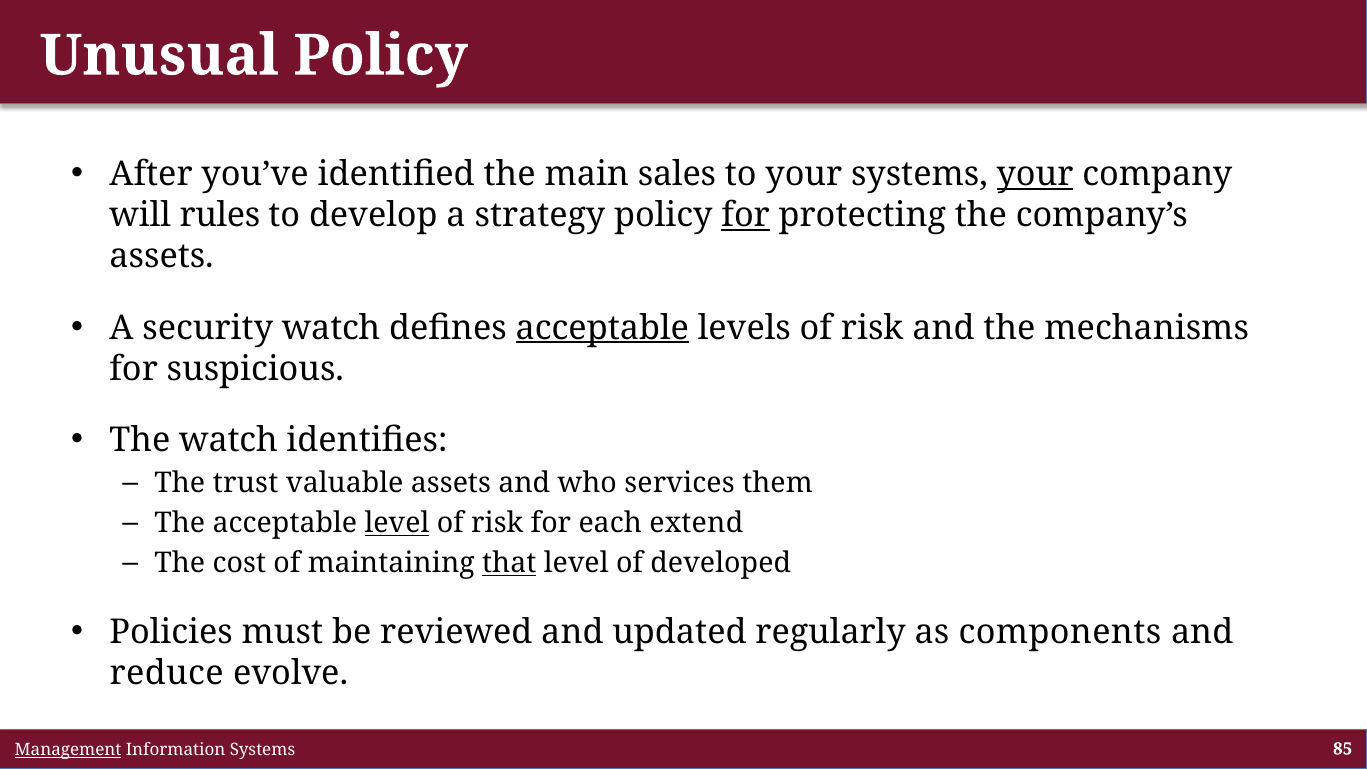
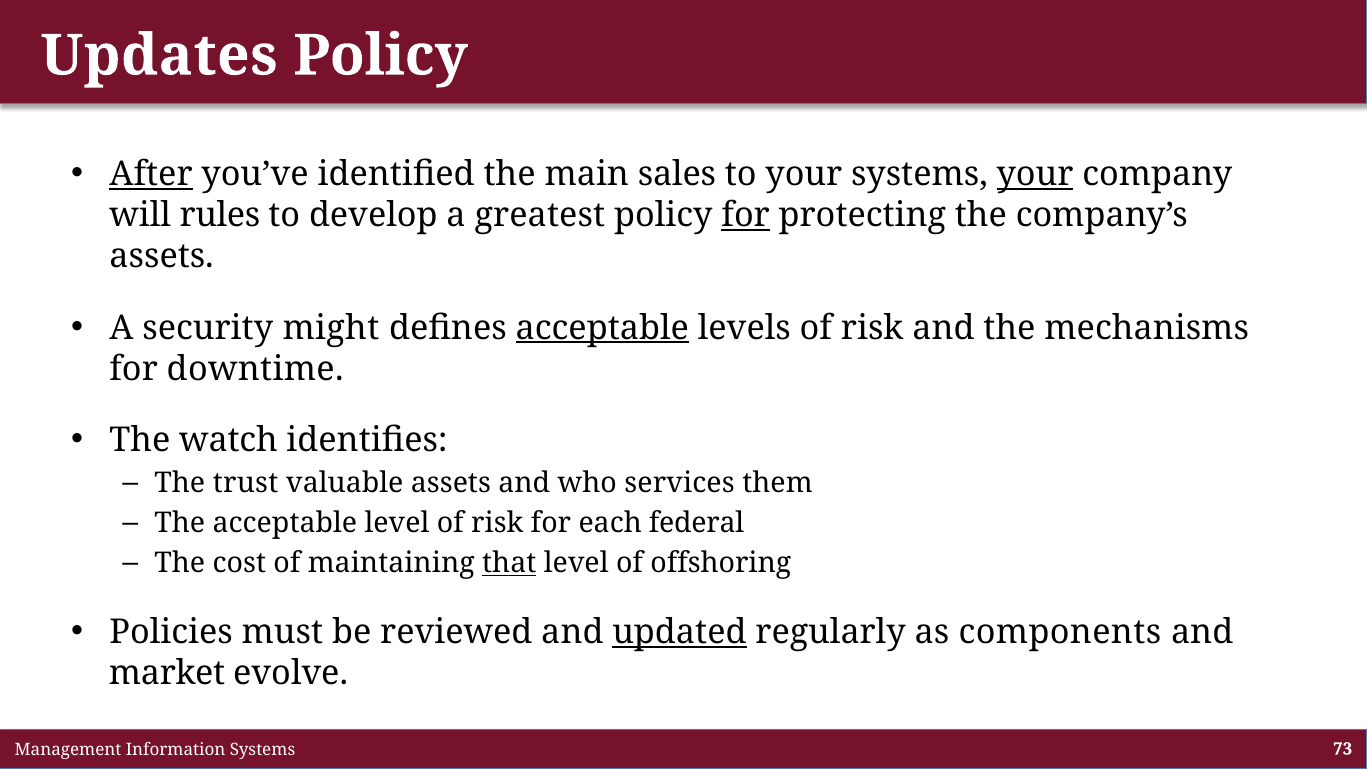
Unusual: Unusual -> Updates
After underline: none -> present
strategy: strategy -> greatest
security watch: watch -> might
suspicious: suspicious -> downtime
level at (397, 523) underline: present -> none
extend: extend -> federal
developed: developed -> offshoring
updated underline: none -> present
reduce: reduce -> market
Management underline: present -> none
85: 85 -> 73
